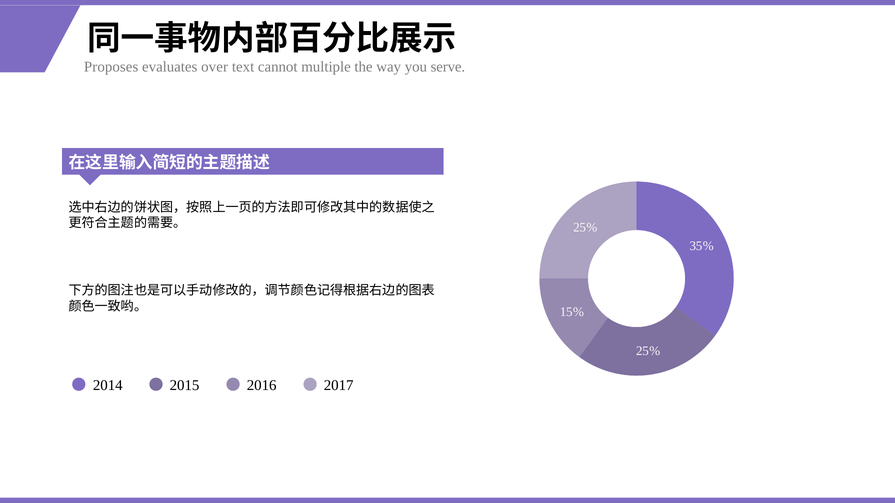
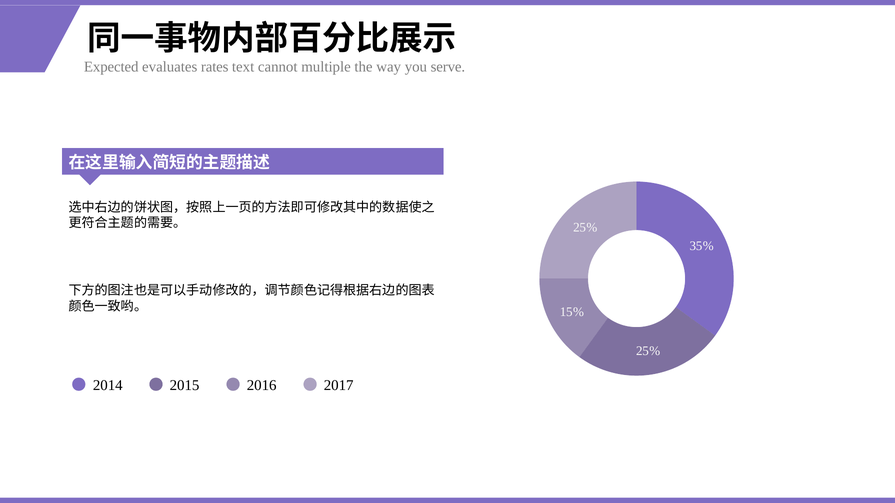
Proposes: Proposes -> Expected
over: over -> rates
